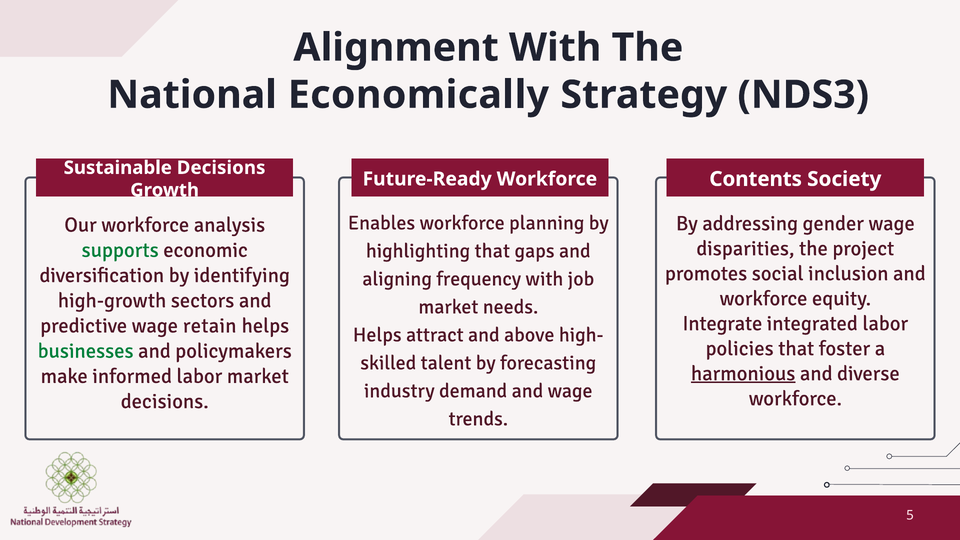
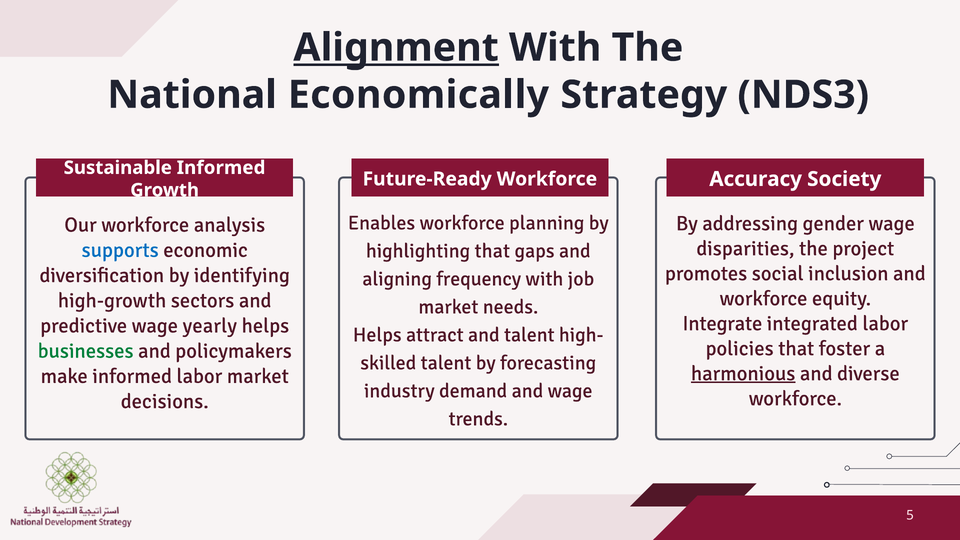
Alignment underline: none -> present
Sustainable Decisions: Decisions -> Informed
Contents: Contents -> Accuracy
supports colour: green -> blue
retain: retain -> yearly
and above: above -> talent
